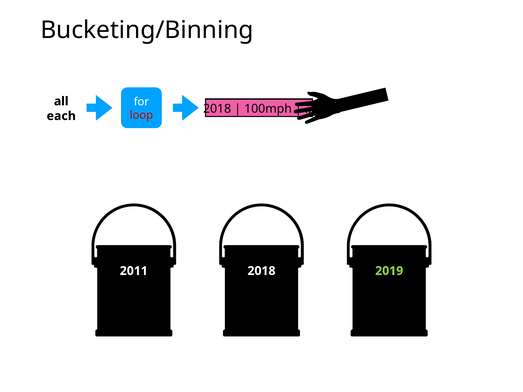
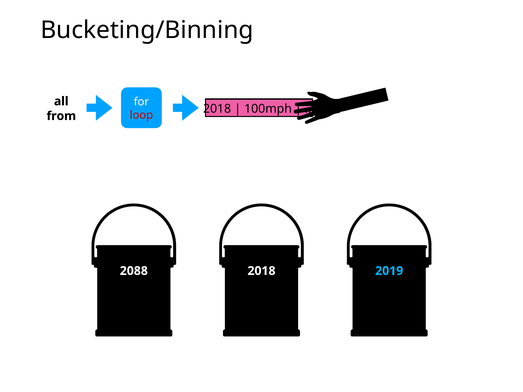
each: each -> from
2011: 2011 -> 2088
2019 colour: light green -> light blue
